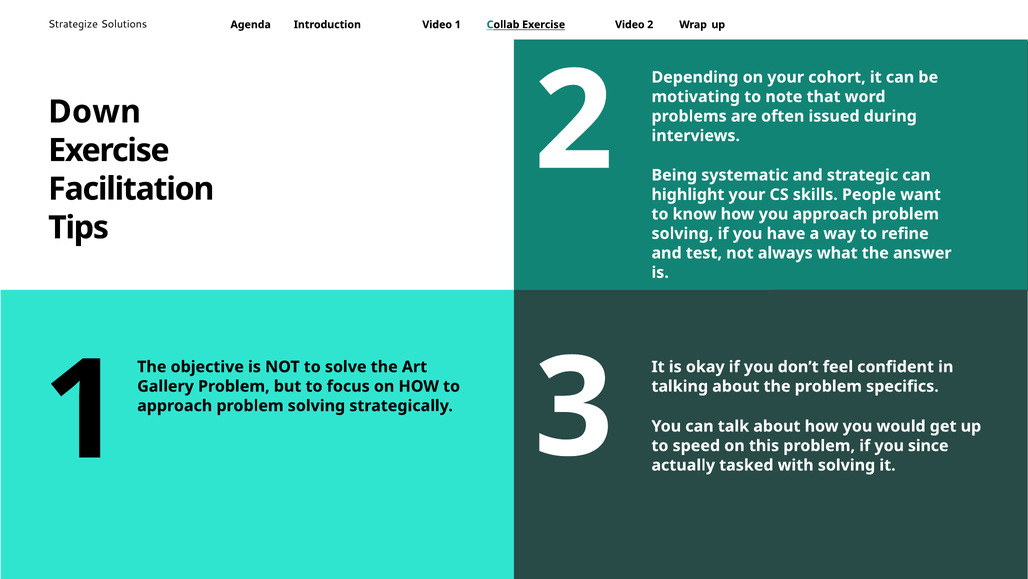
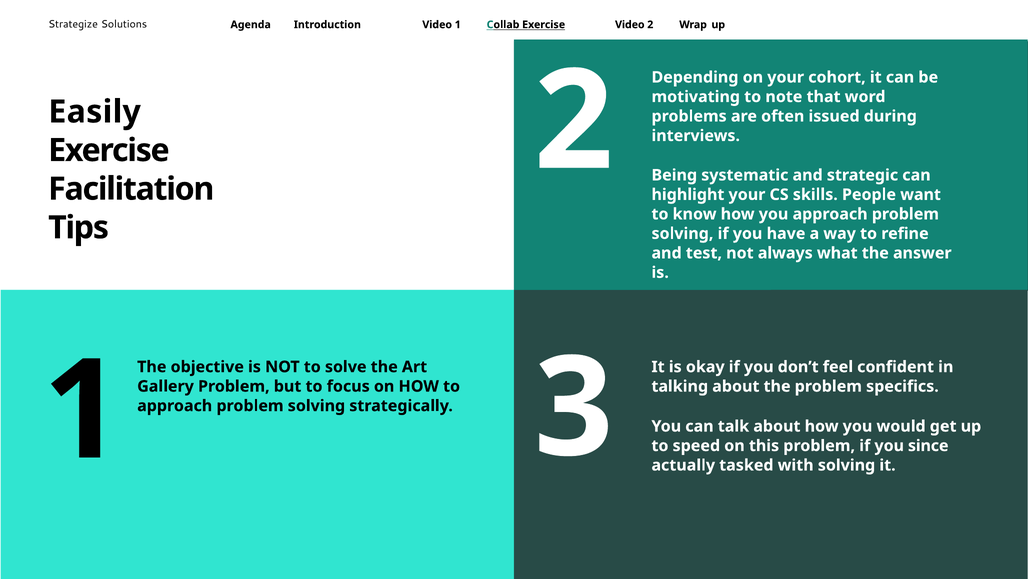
Down: Down -> Easily
